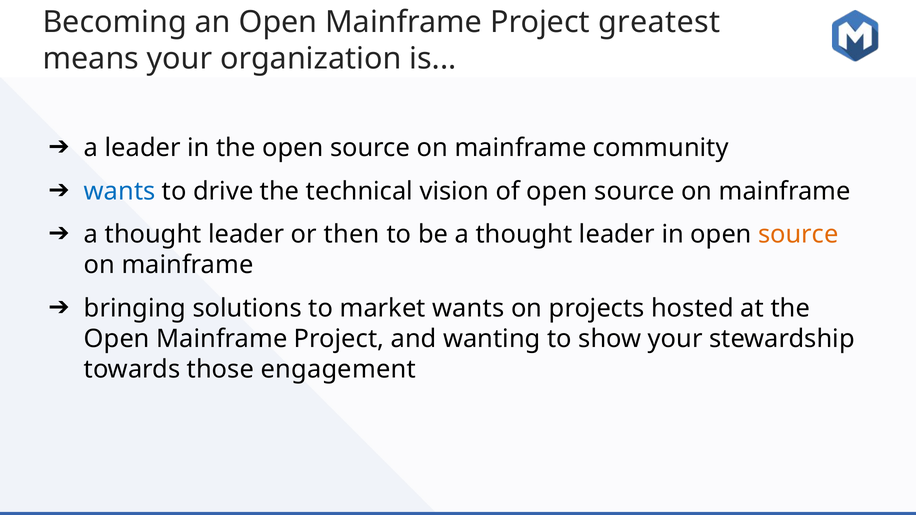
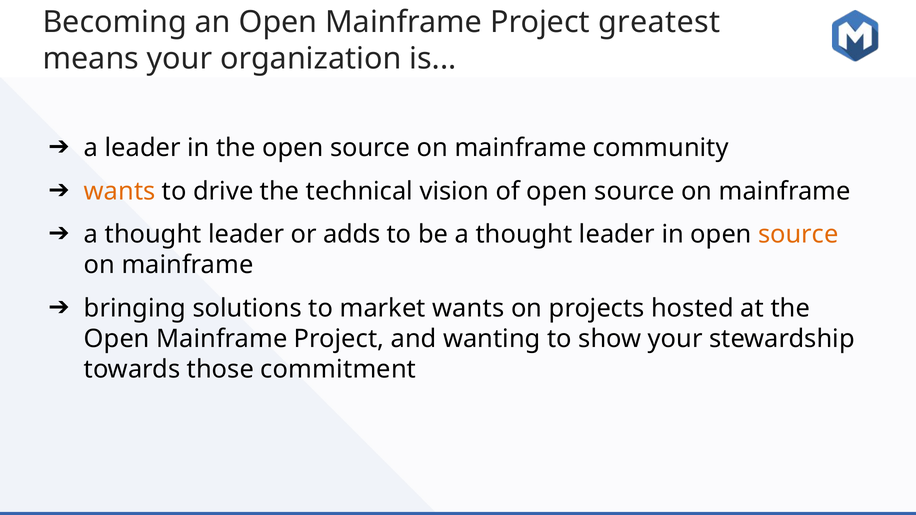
wants at (120, 191) colour: blue -> orange
then: then -> adds
engagement: engagement -> commitment
